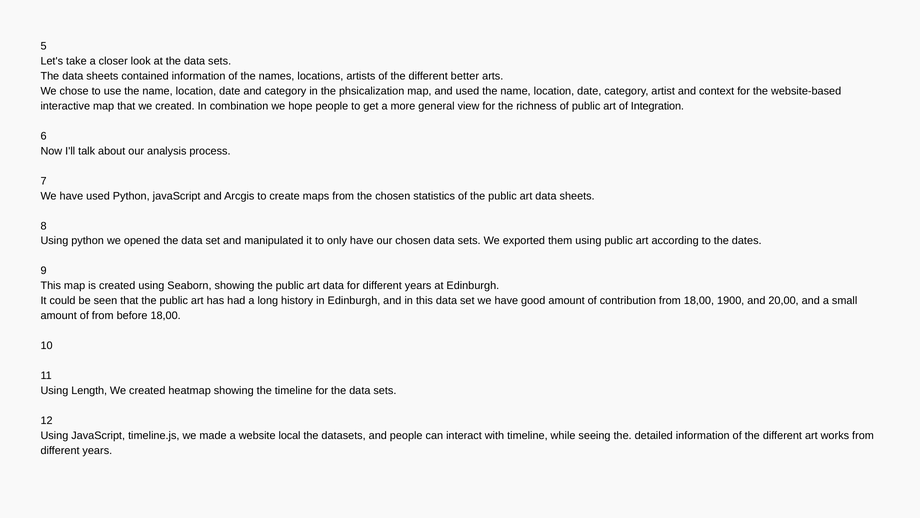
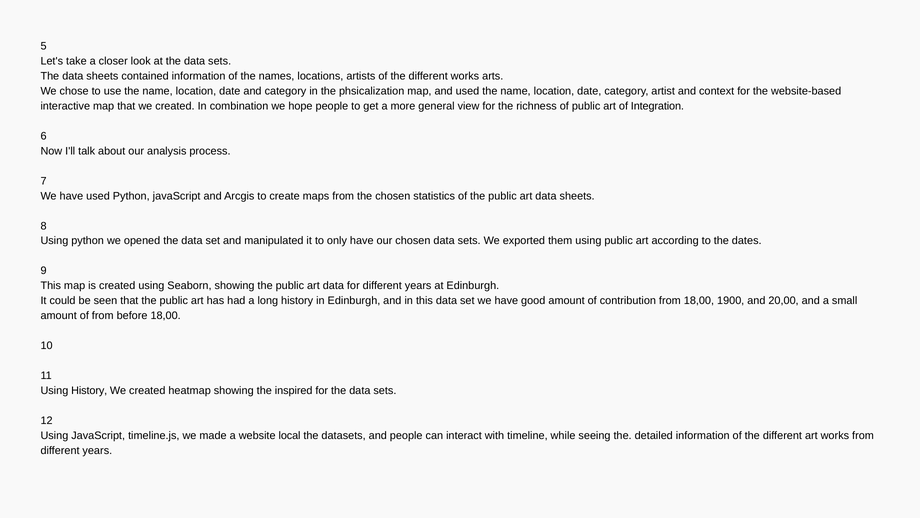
different better: better -> works
Using Length: Length -> History
the timeline: timeline -> inspired
